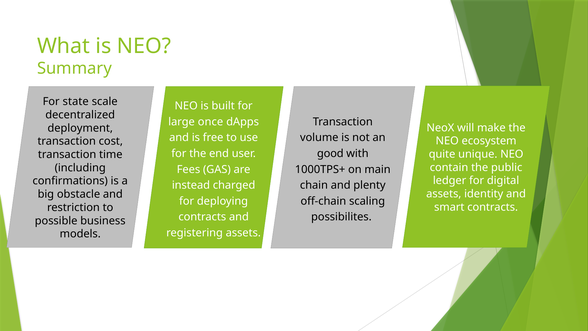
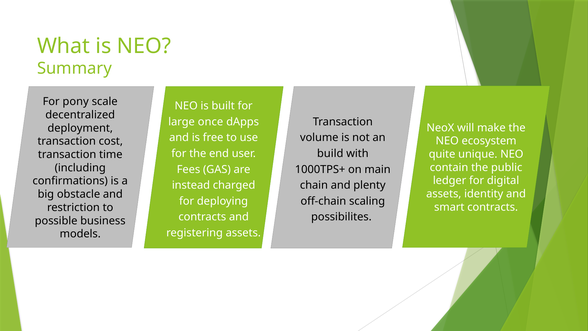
state: state -> pony
good: good -> build
